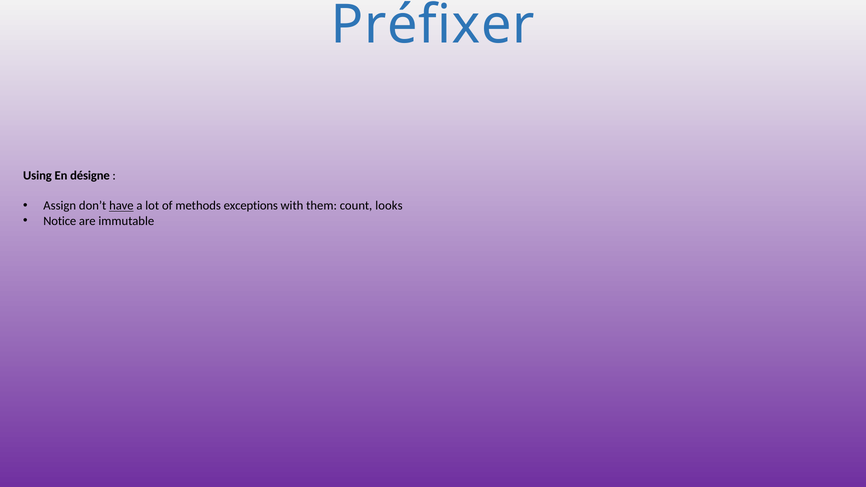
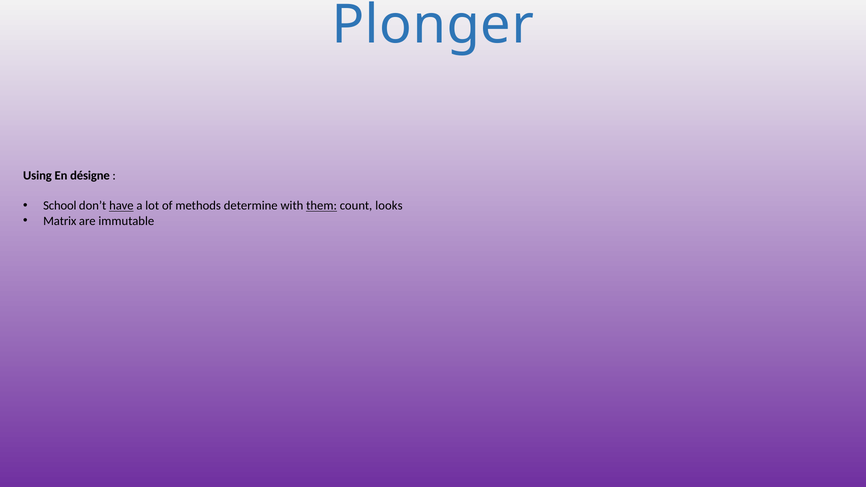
Préfixer: Préfixer -> Plonger
Assign: Assign -> School
exceptions: exceptions -> determine
them underline: none -> present
Notice: Notice -> Matrix
